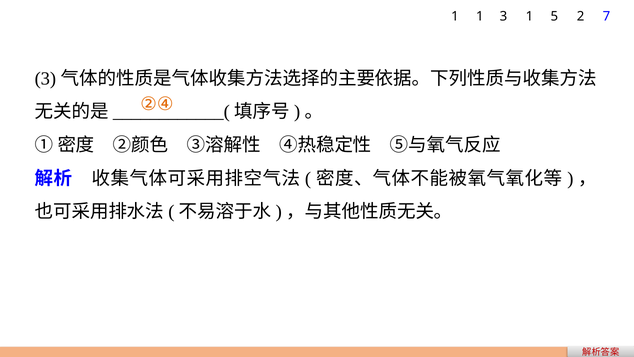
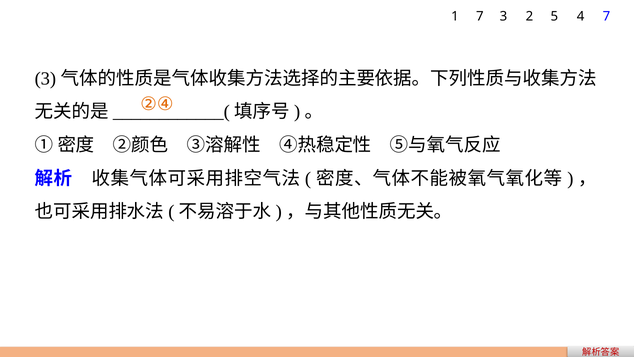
1 1: 1 -> 7
3 1: 1 -> 2
2: 2 -> 4
